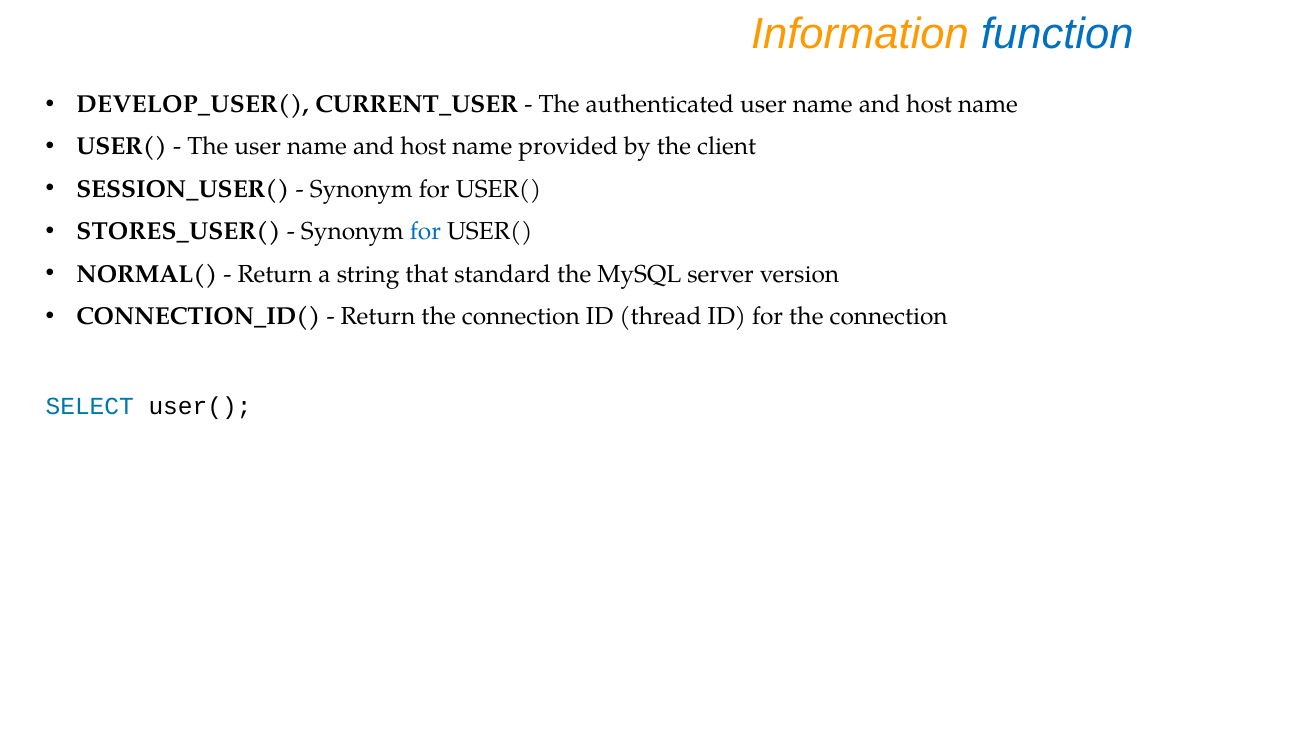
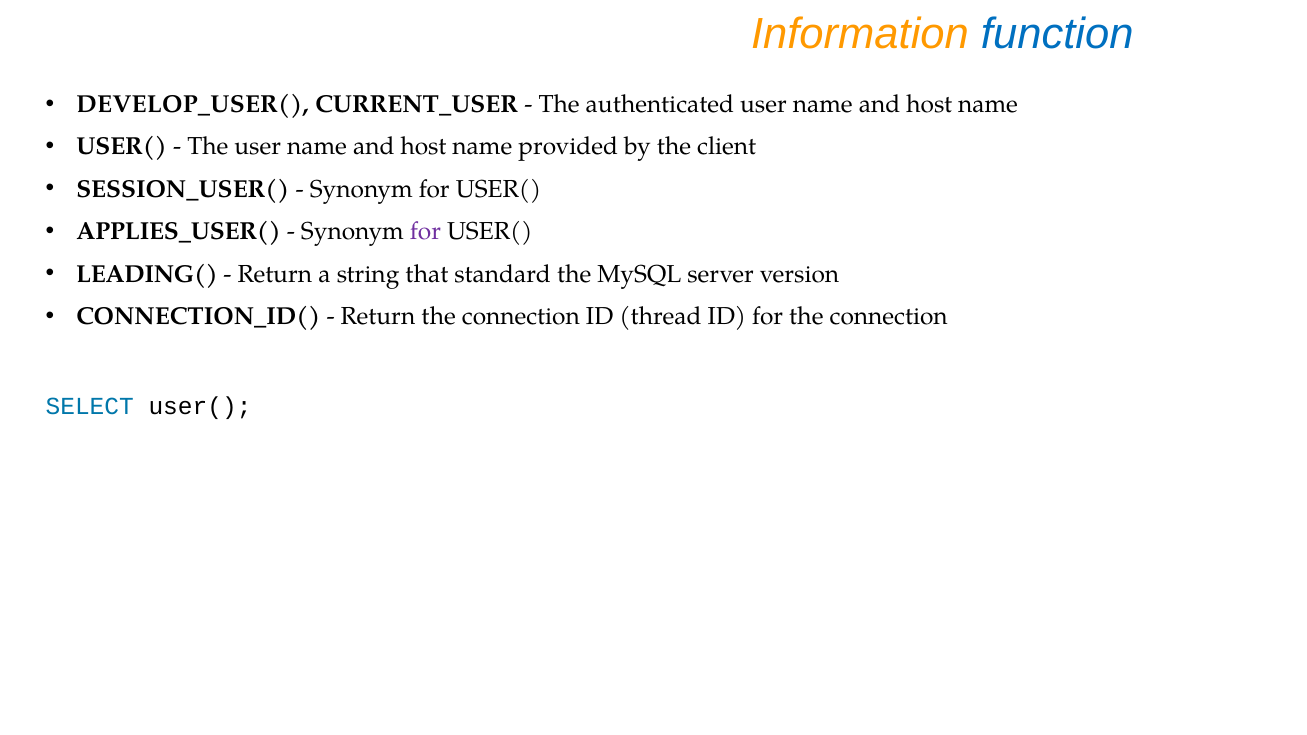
STORES_USER(: STORES_USER( -> APPLIES_USER(
for at (425, 232) colour: blue -> purple
NORMAL(: NORMAL( -> LEADING(
